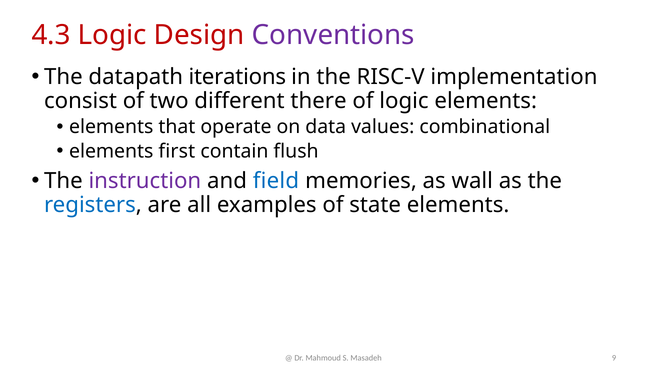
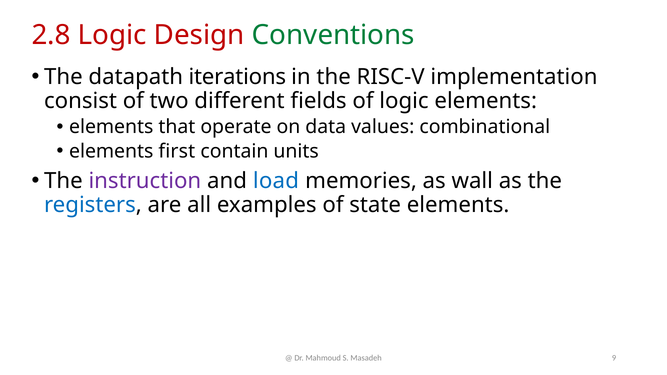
4.3: 4.3 -> 2.8
Conventions colour: purple -> green
there: there -> fields
flush: flush -> units
field: field -> load
